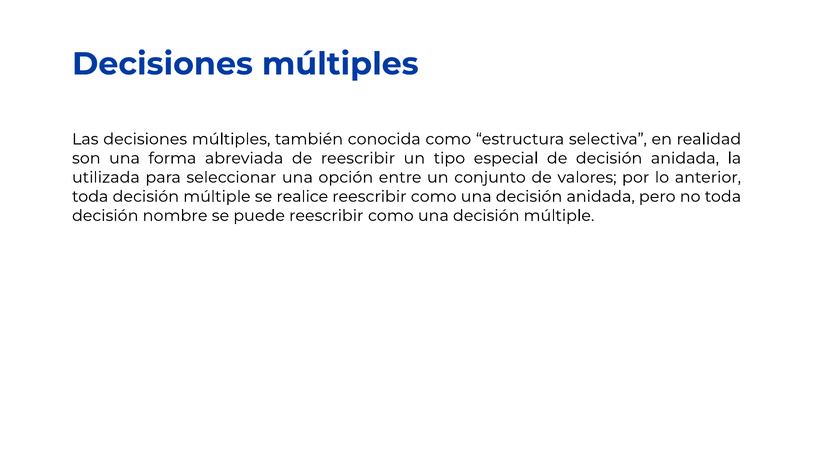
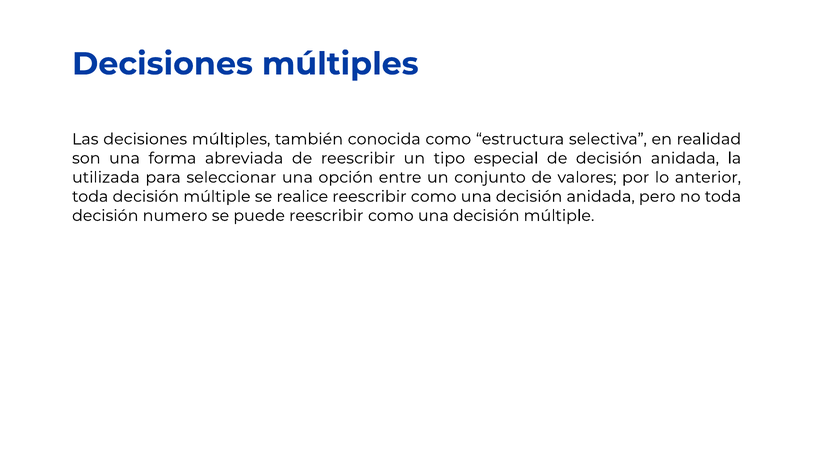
nombre: nombre -> numero
